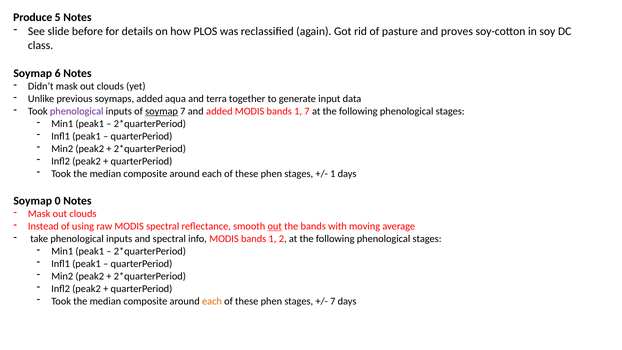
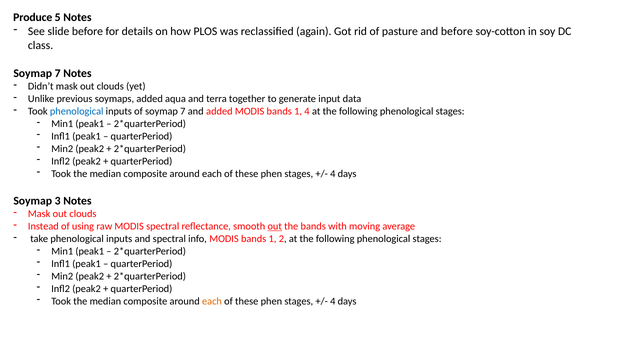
and proves: proves -> before
6 at (58, 73): 6 -> 7
phenological at (77, 111) colour: purple -> blue
soymap at (162, 111) underline: present -> none
1 7: 7 -> 4
1 at (333, 174): 1 -> 4
0: 0 -> 3
7 at (333, 301): 7 -> 4
